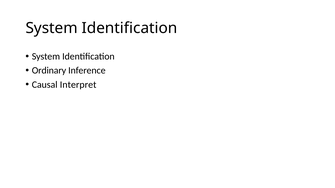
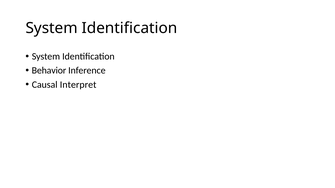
Ordinary: Ordinary -> Behavior
